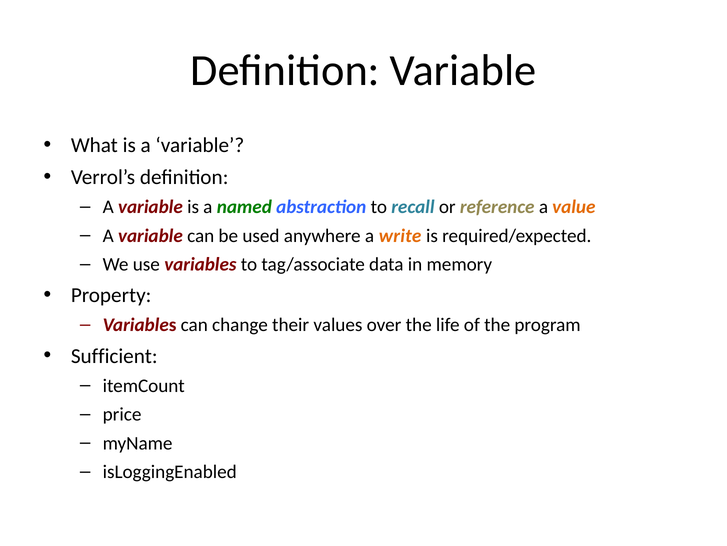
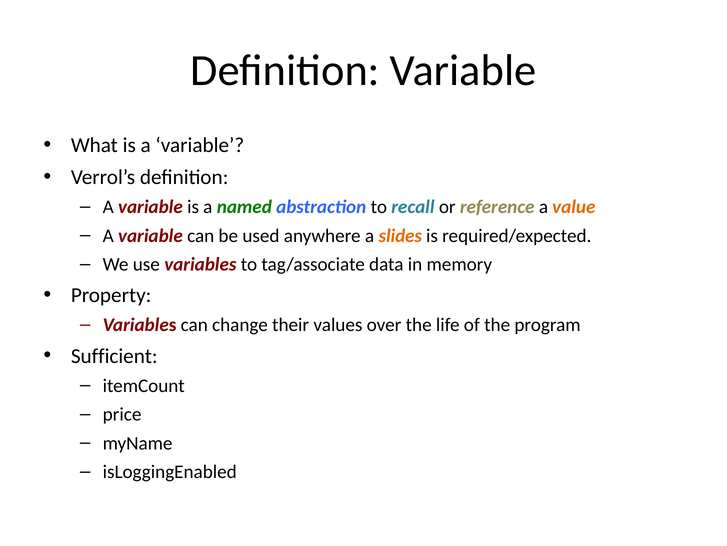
write: write -> slides
